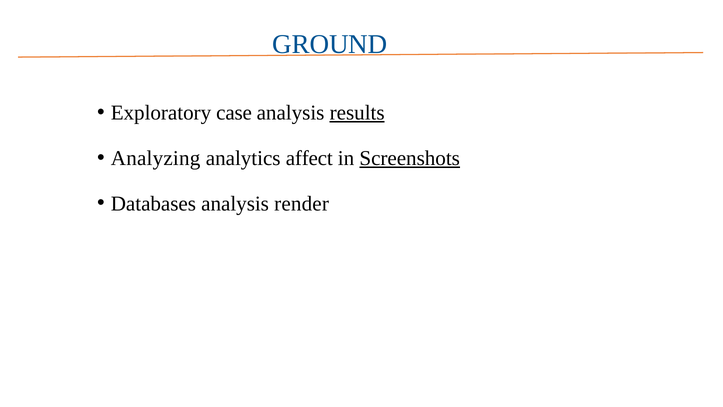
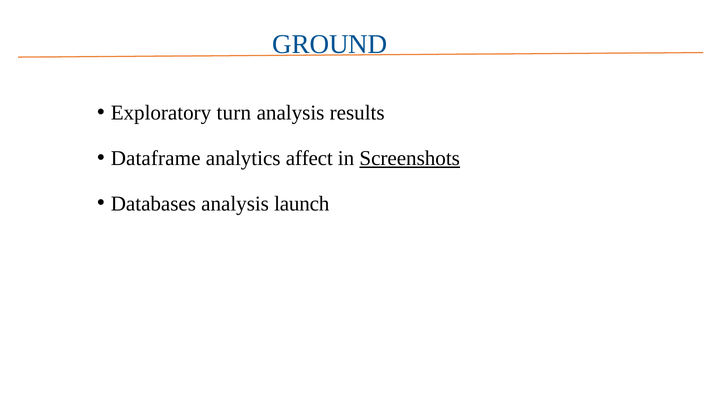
case: case -> turn
results underline: present -> none
Analyzing: Analyzing -> Dataframe
render: render -> launch
